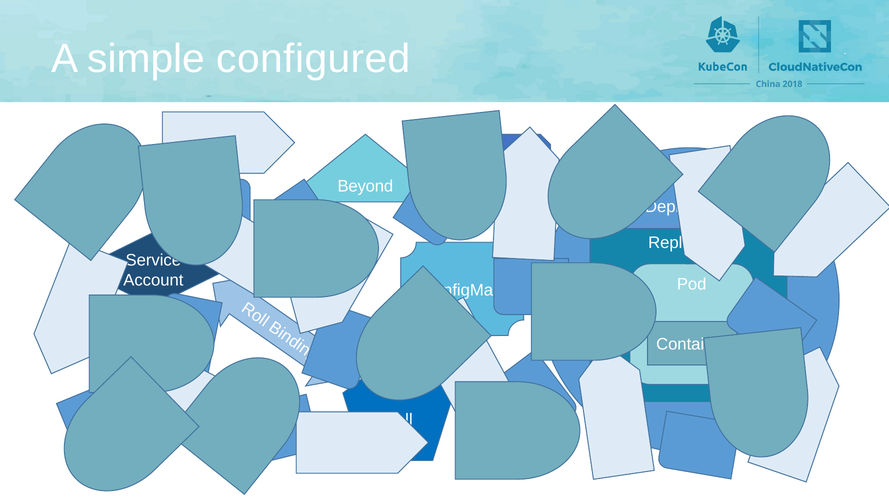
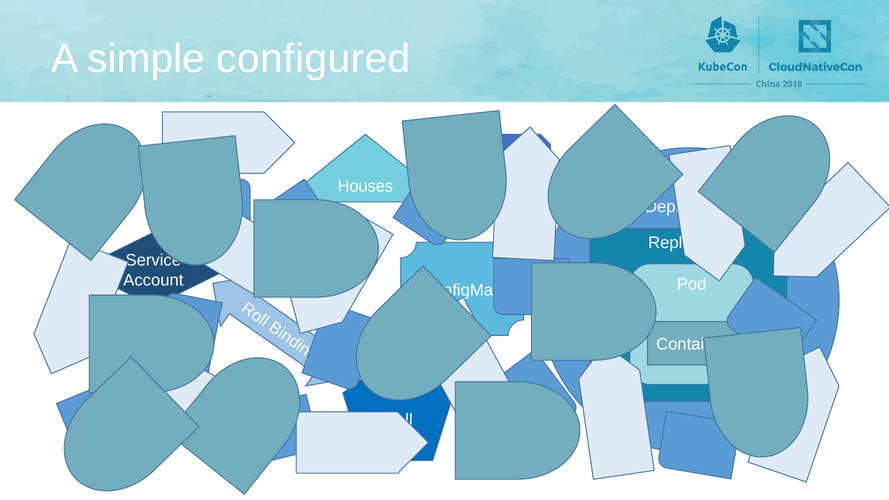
Beyond: Beyond -> Houses
